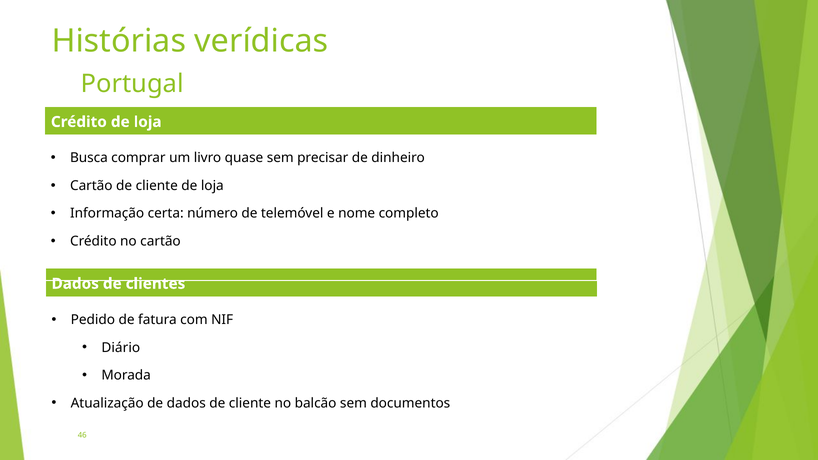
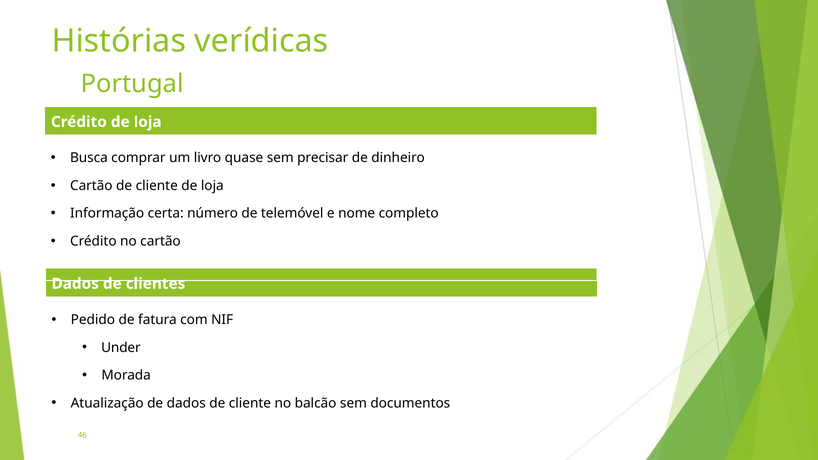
Diário: Diário -> Under
